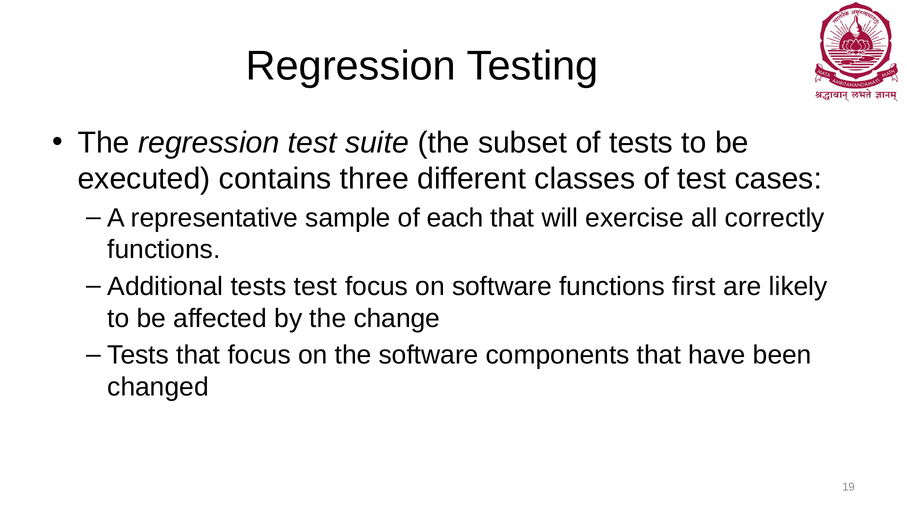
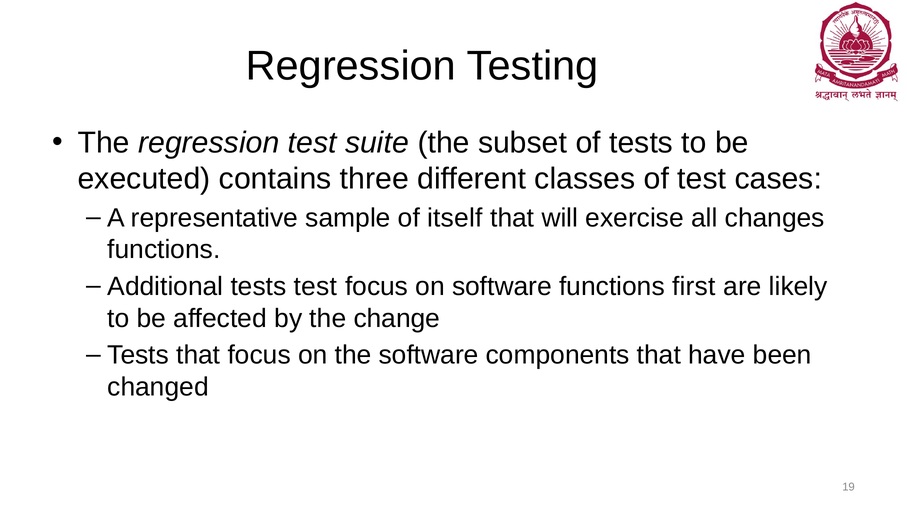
each: each -> itself
correctly: correctly -> changes
